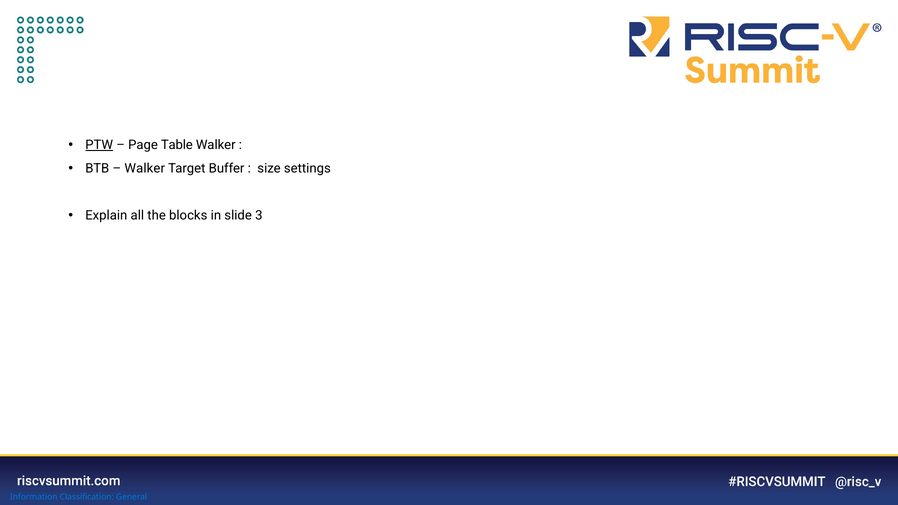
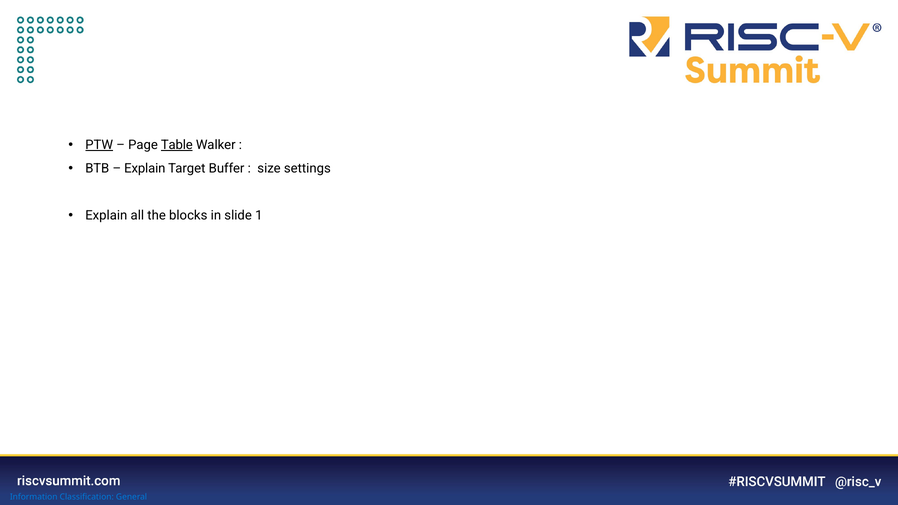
Table underline: none -> present
Walker at (145, 168): Walker -> Explain
3: 3 -> 1
